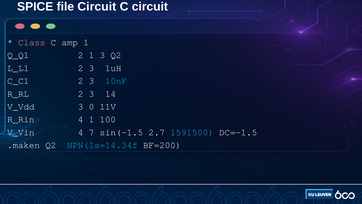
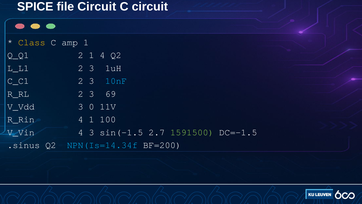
Class colour: pink -> yellow
1 3: 3 -> 4
14: 14 -> 69
4 7: 7 -> 3
1591500 colour: light blue -> light green
.maken: .maken -> .sinus
